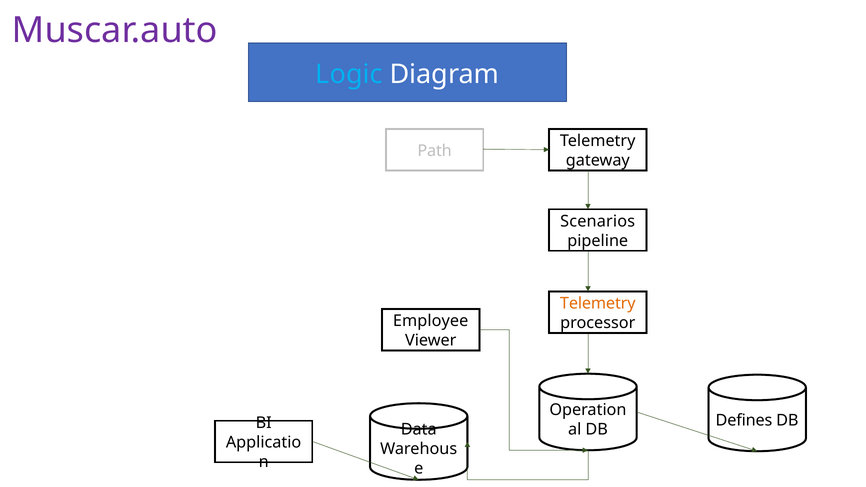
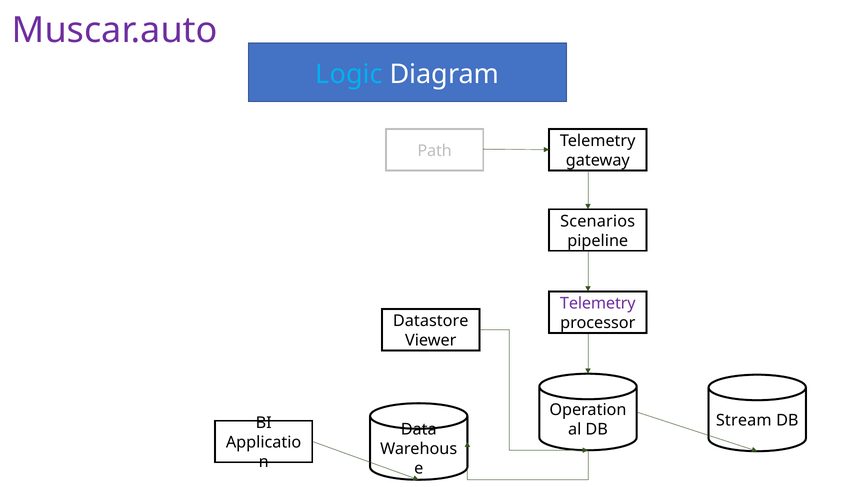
Telemetry at (598, 304) colour: orange -> purple
Employee: Employee -> Datastore
Defines: Defines -> Stream
